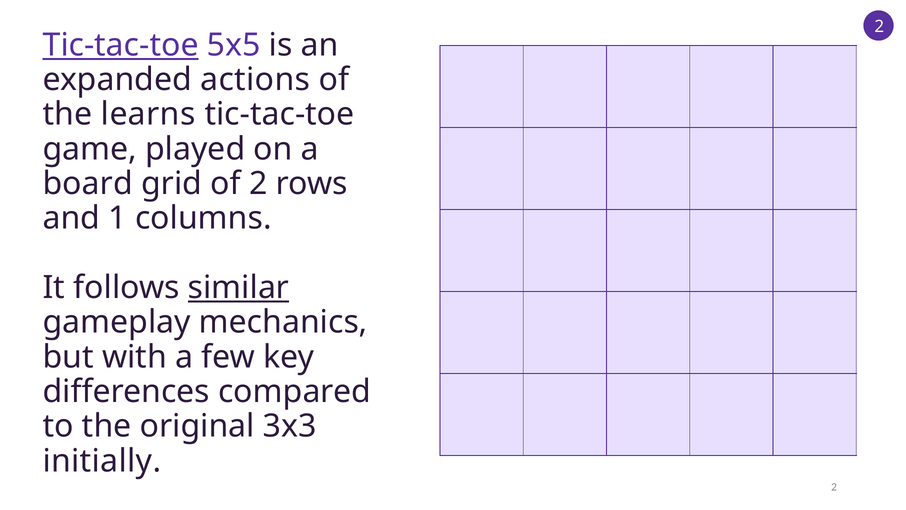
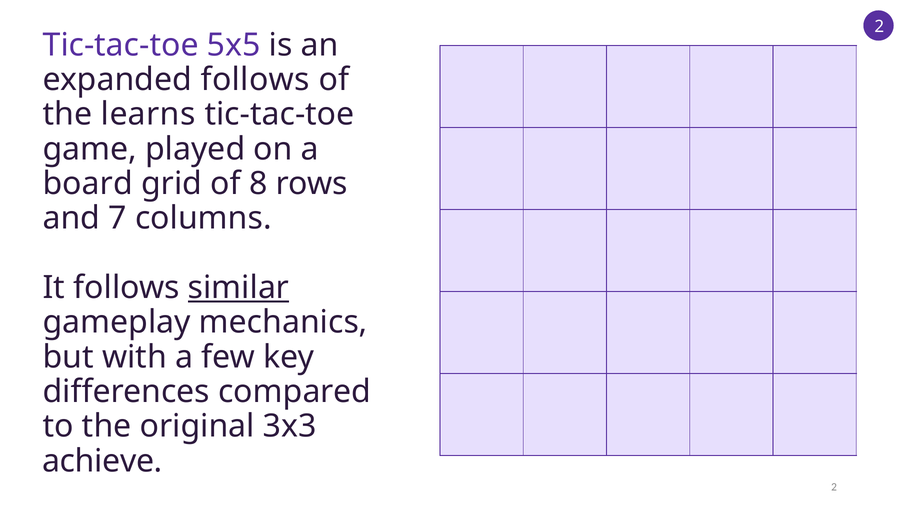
Tic-tac-toe at (121, 45) underline: present -> none
expanded actions: actions -> follows
of 2: 2 -> 8
1: 1 -> 7
initially: initially -> achieve
